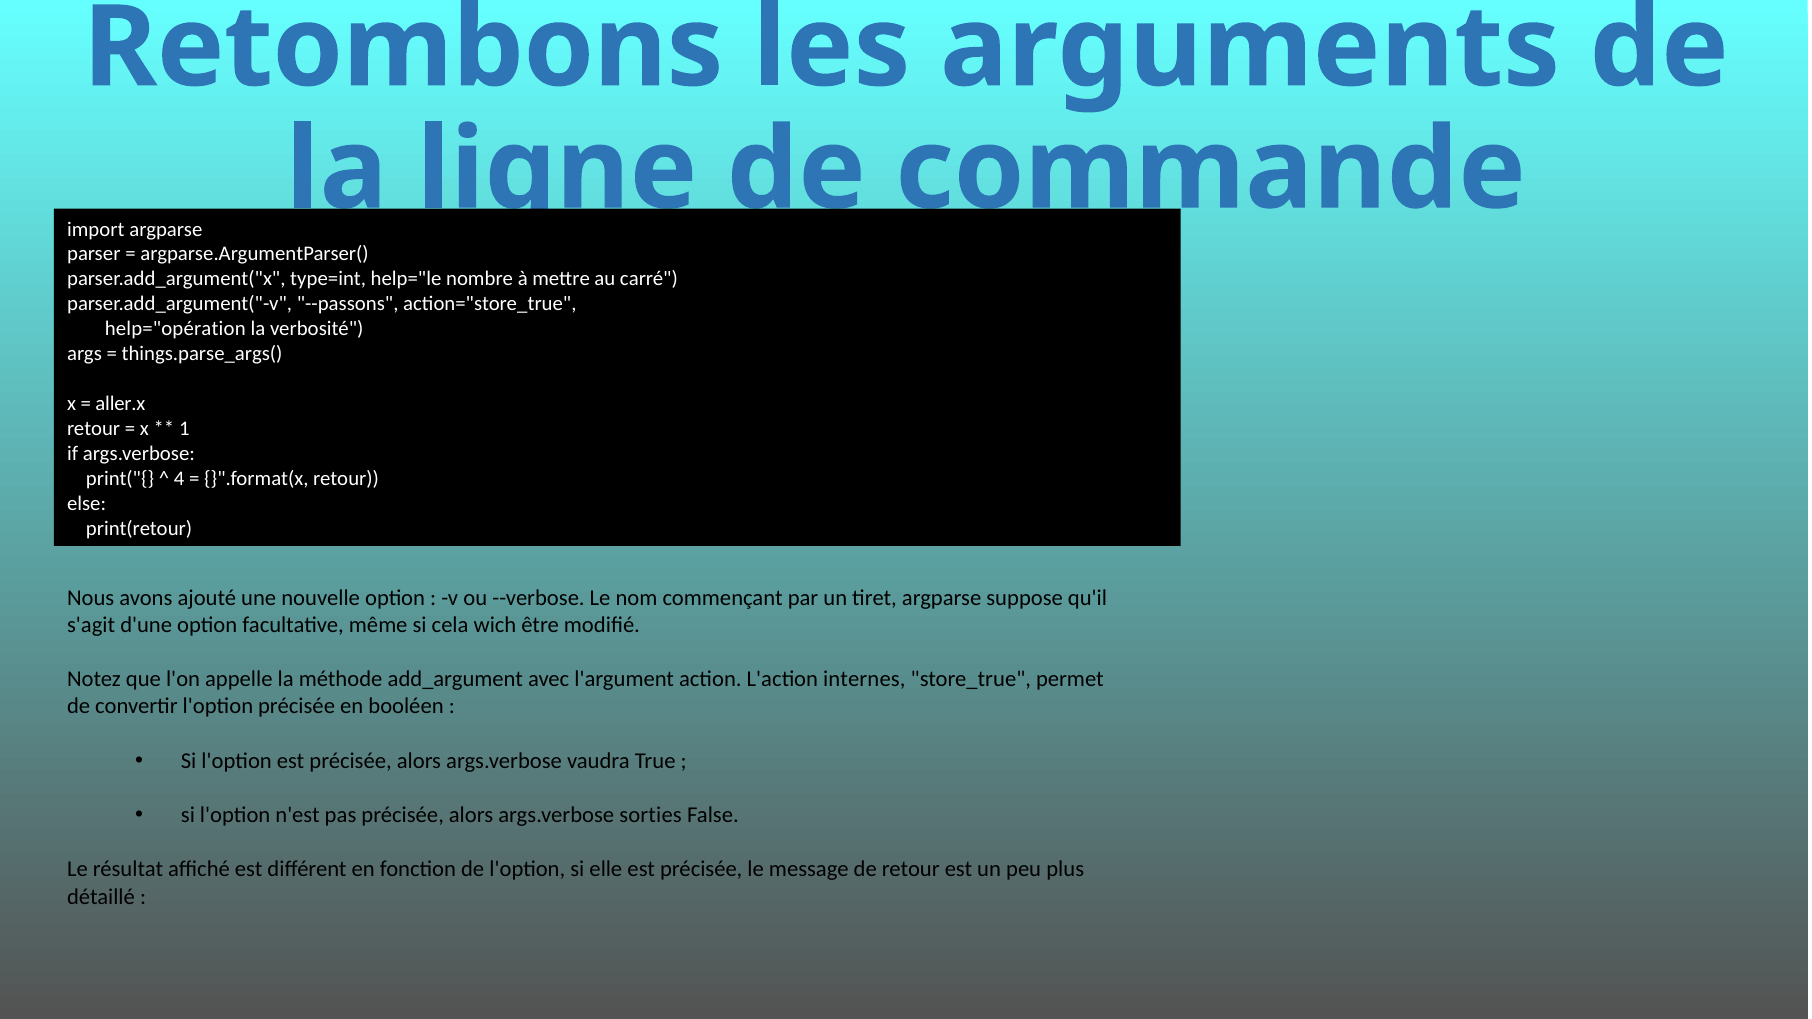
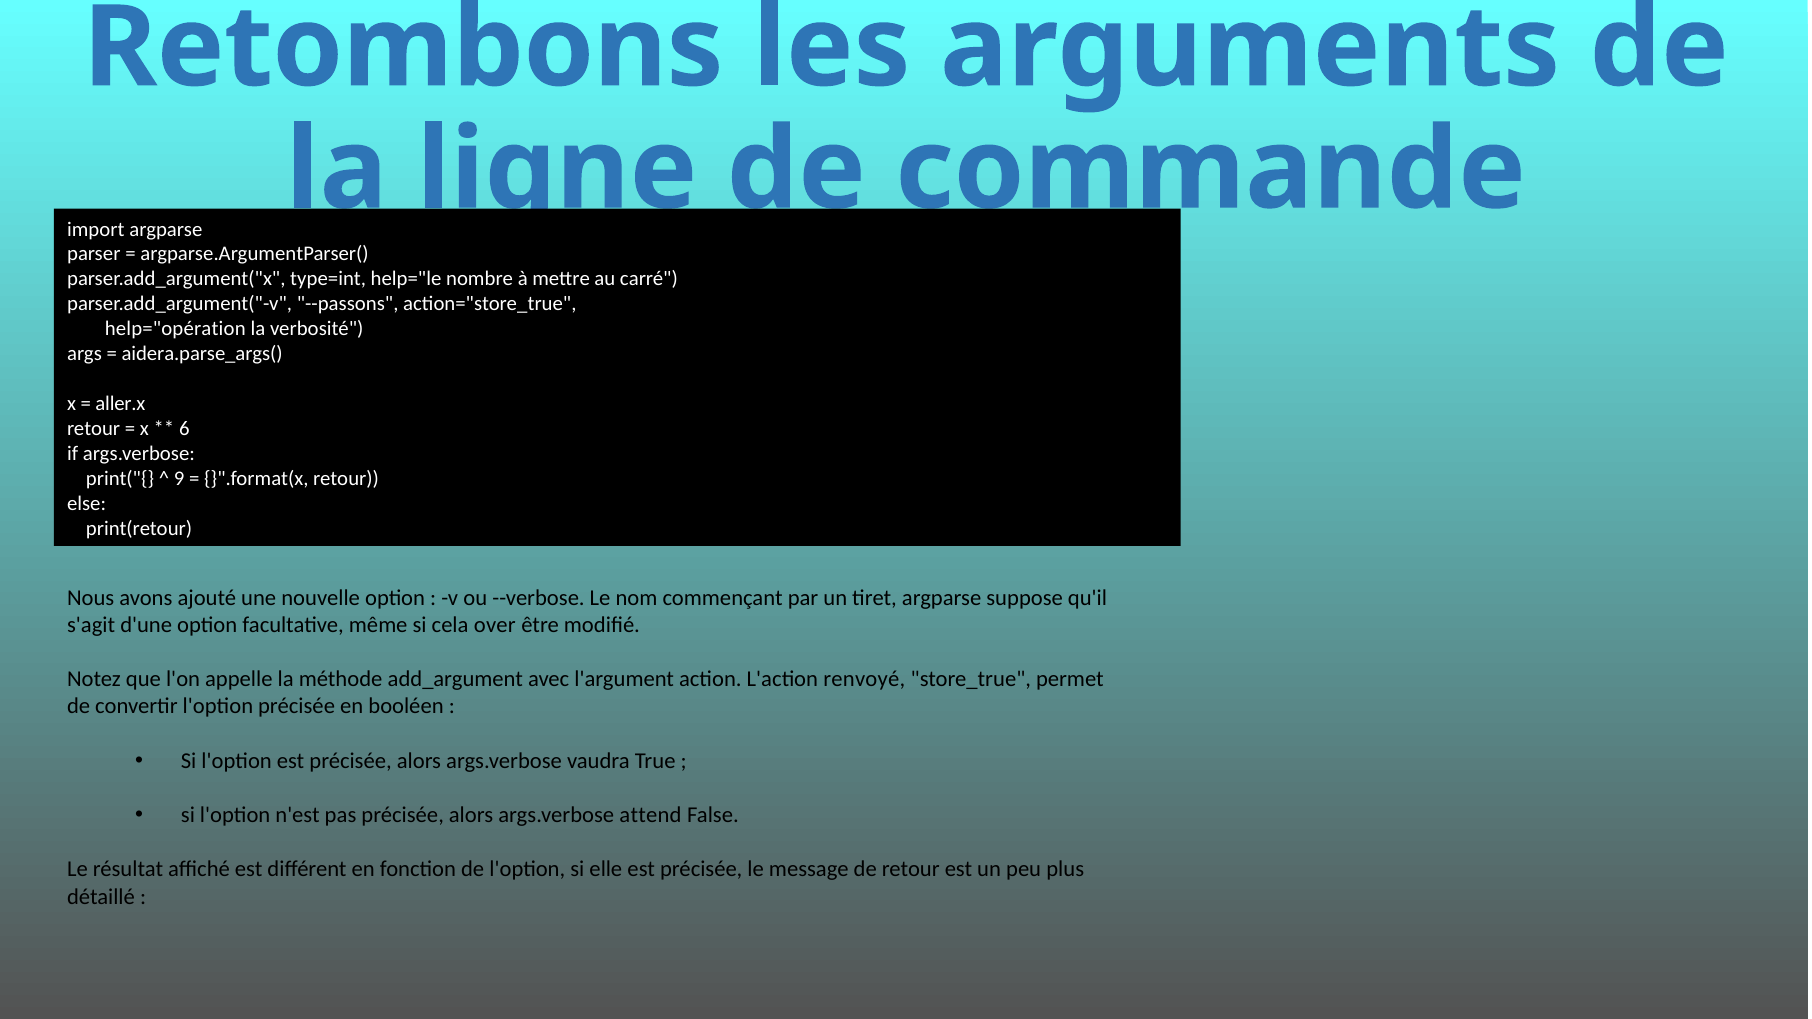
things.parse_args(: things.parse_args( -> aidera.parse_args(
1: 1 -> 6
4: 4 -> 9
wich: wich -> over
internes: internes -> renvoyé
sorties: sorties -> attend
